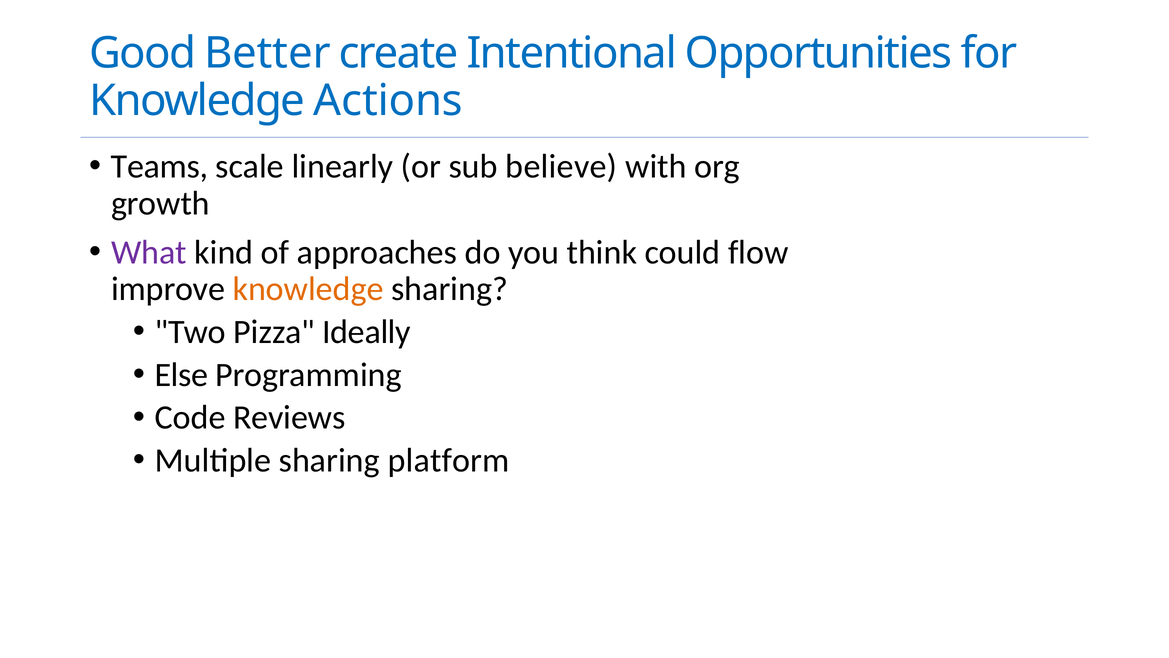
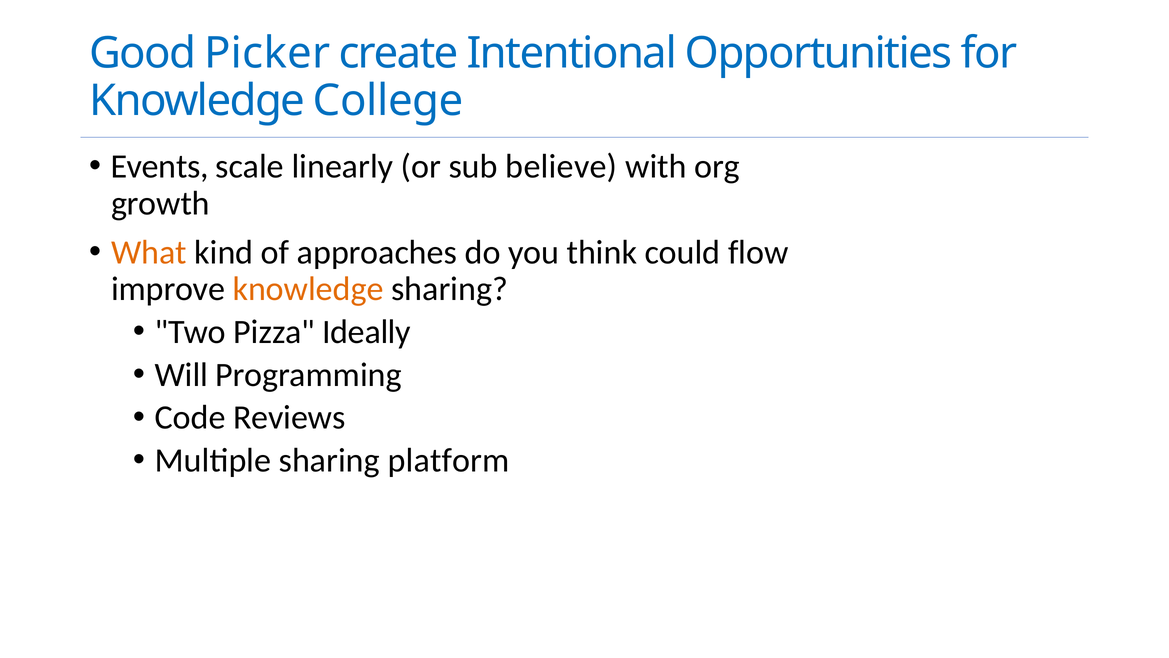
Better: Better -> Picker
Actions: Actions -> College
Teams: Teams -> Events
What colour: purple -> orange
Else: Else -> Will
